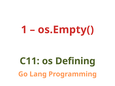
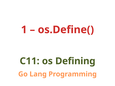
os.Empty(: os.Empty( -> os.Define(
